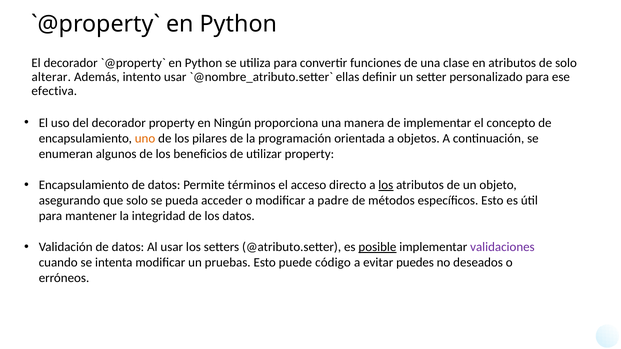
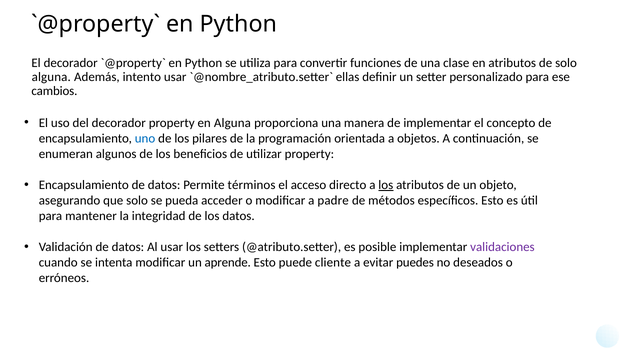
alterar at (51, 77): alterar -> alguna
efectiva: efectiva -> cambios
en Ningún: Ningún -> Alguna
uno colour: orange -> blue
posible underline: present -> none
pruebas: pruebas -> aprende
código: código -> cliente
